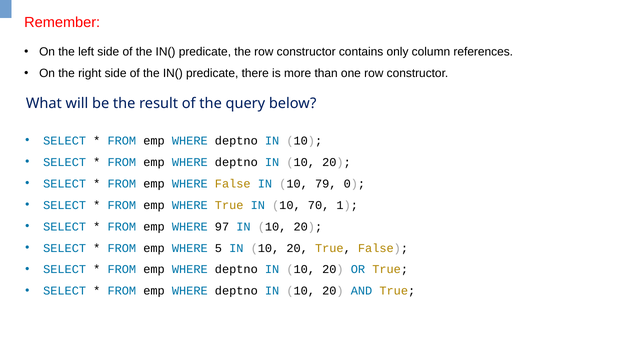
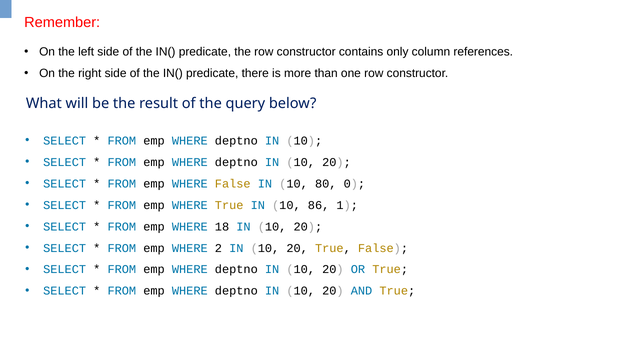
79: 79 -> 80
70: 70 -> 86
97: 97 -> 18
5: 5 -> 2
